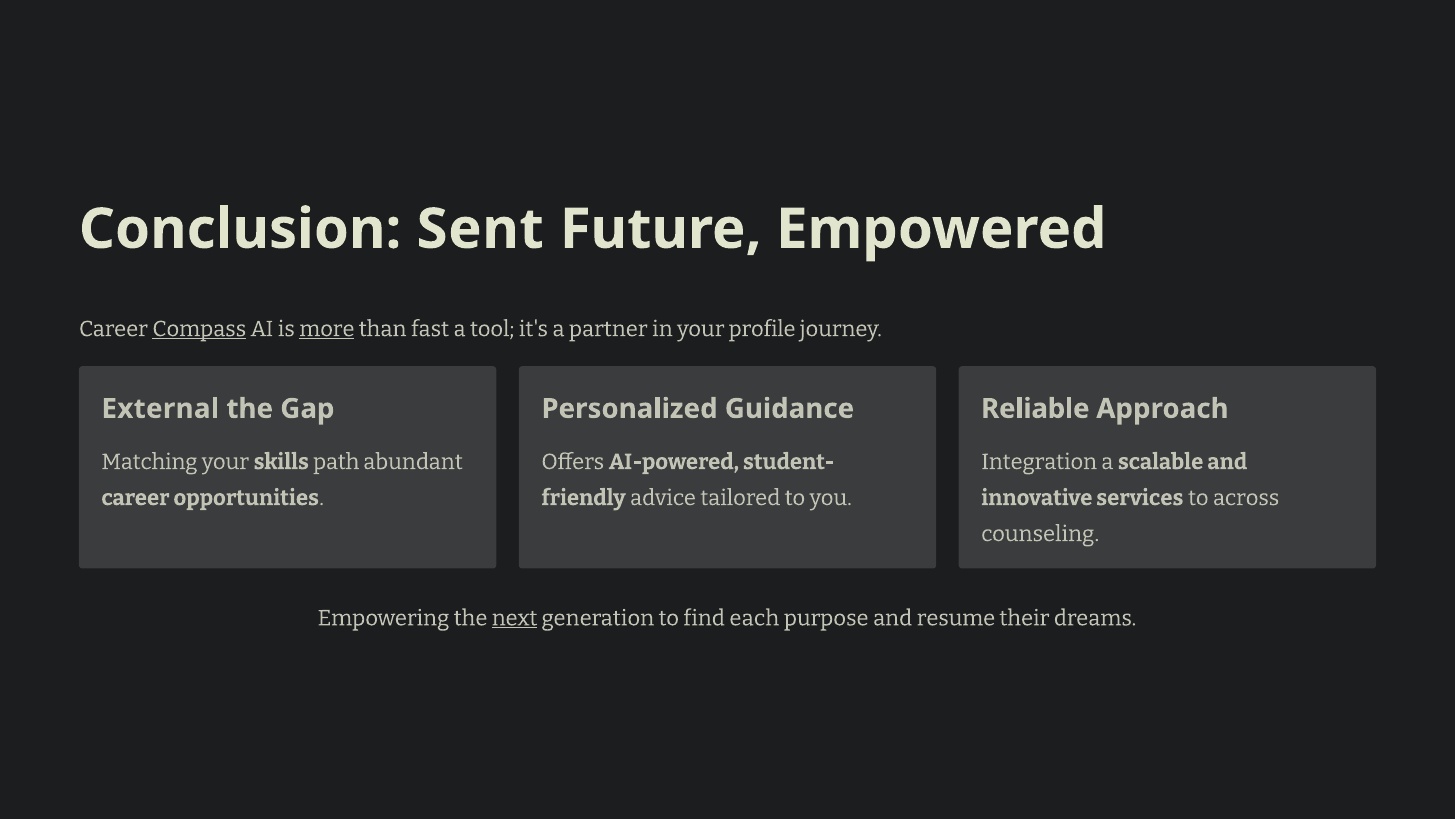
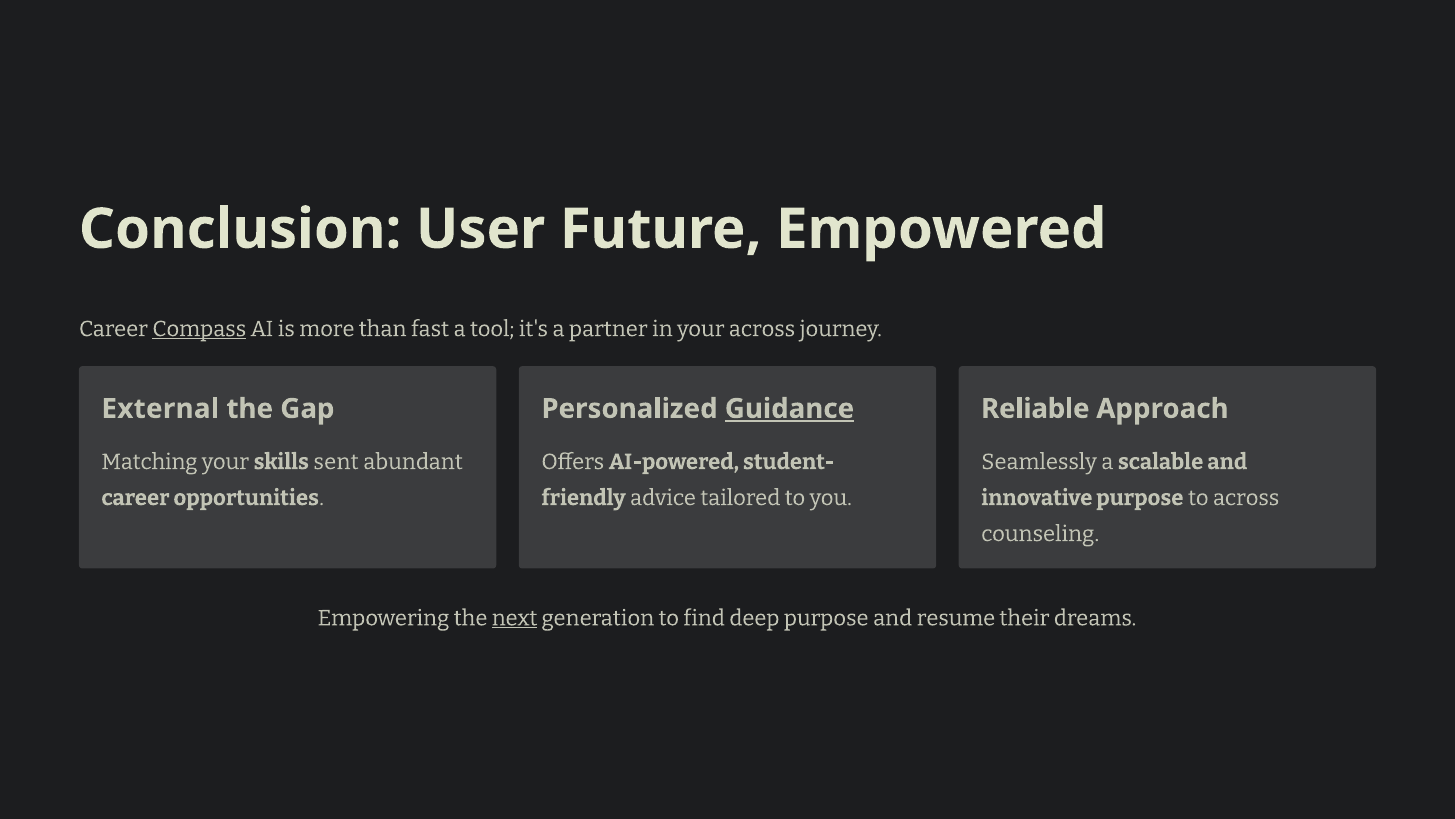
Sent: Sent -> User
more underline: present -> none
your profile: profile -> across
Guidance underline: none -> present
path: path -> sent
Integration: Integration -> Seamlessly
innovative services: services -> purpose
each: each -> deep
